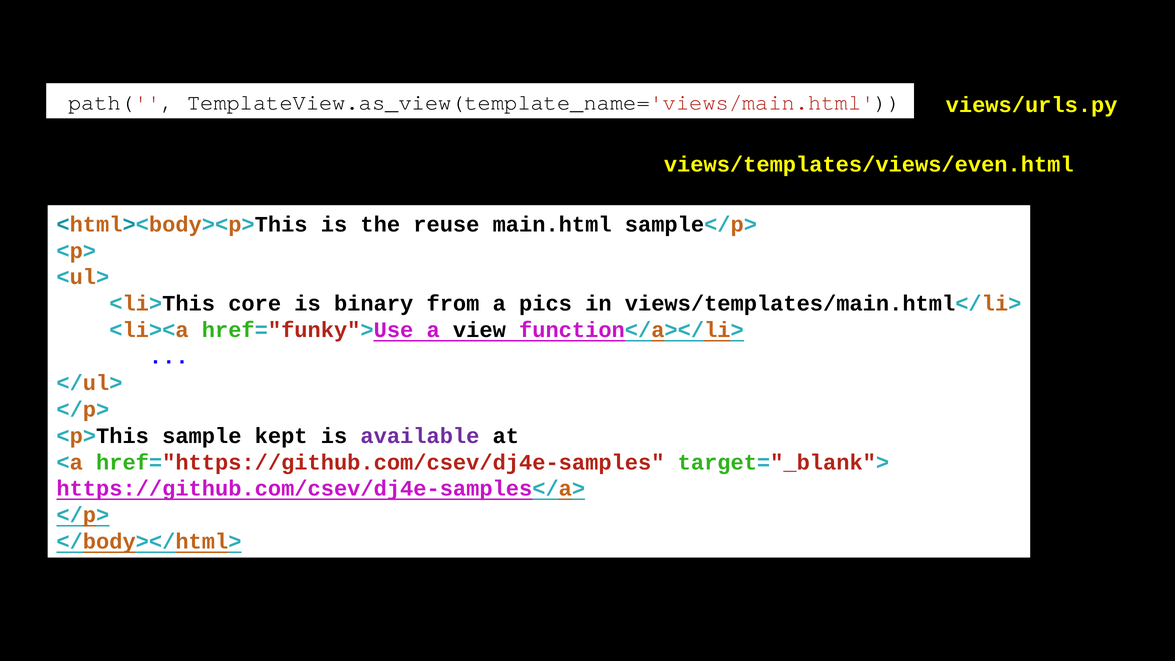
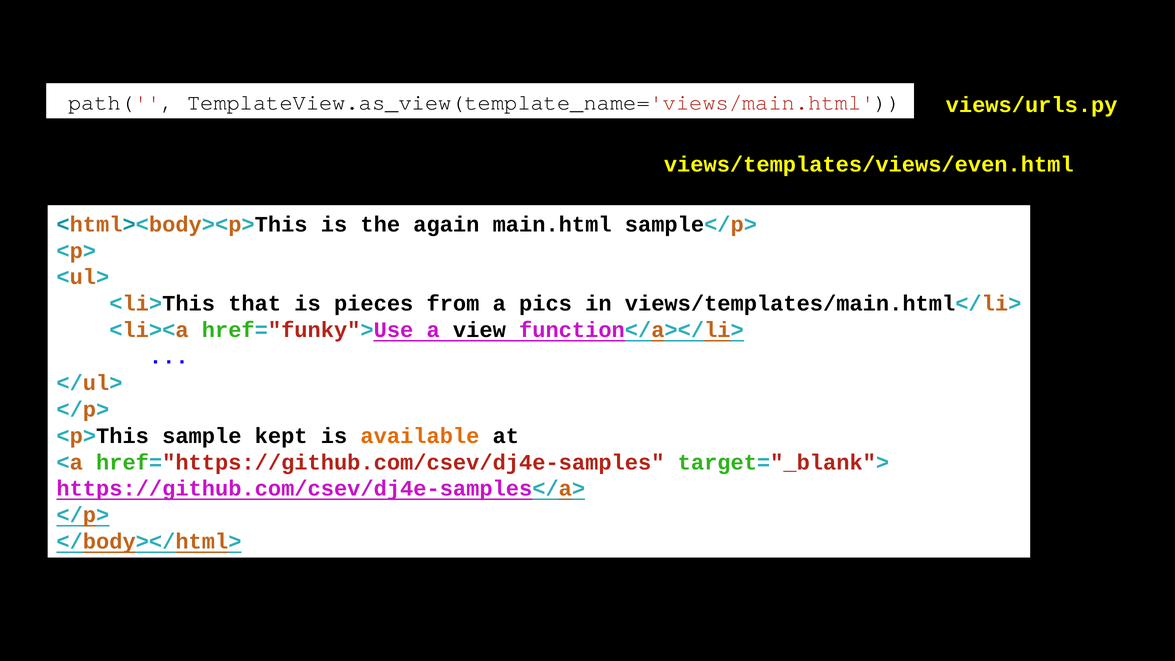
reuse: reuse -> again
core: core -> that
binary: binary -> pieces
available colour: purple -> orange
